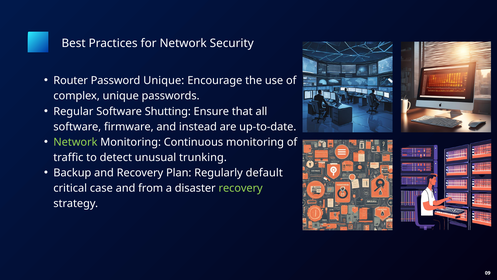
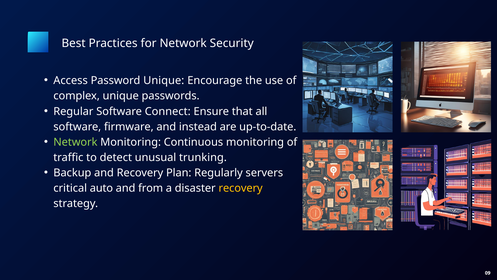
Router: Router -> Access
Shutting: Shutting -> Connect
default: default -> servers
case: case -> auto
recovery at (241, 188) colour: light green -> yellow
